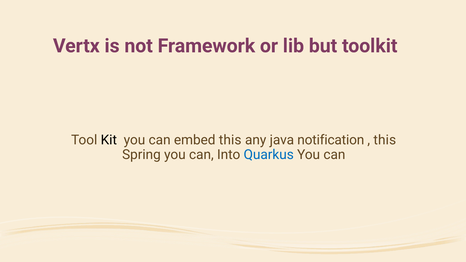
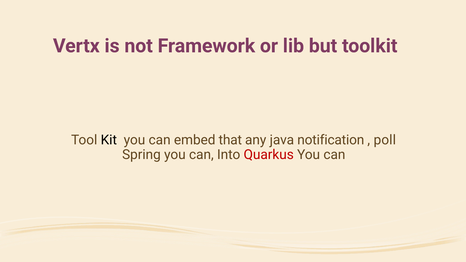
embed this: this -> that
this at (385, 140): this -> poll
Quarkus colour: blue -> red
